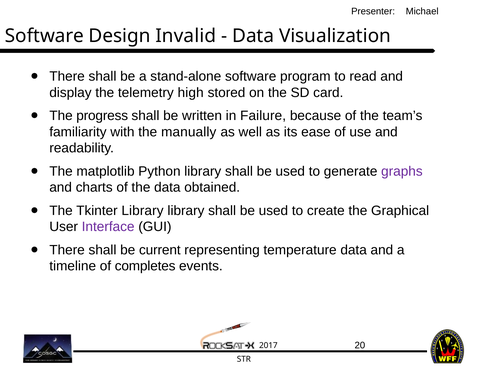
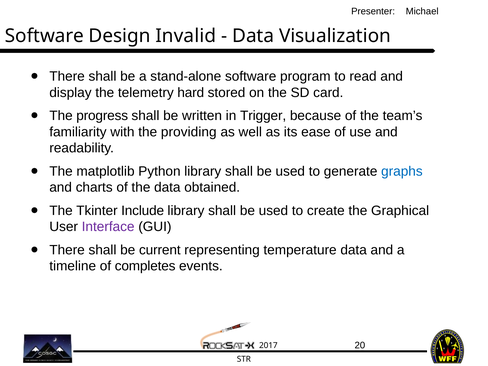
high: high -> hard
Failure: Failure -> Trigger
manually: manually -> providing
graphs colour: purple -> blue
Tkinter Library: Library -> Include
